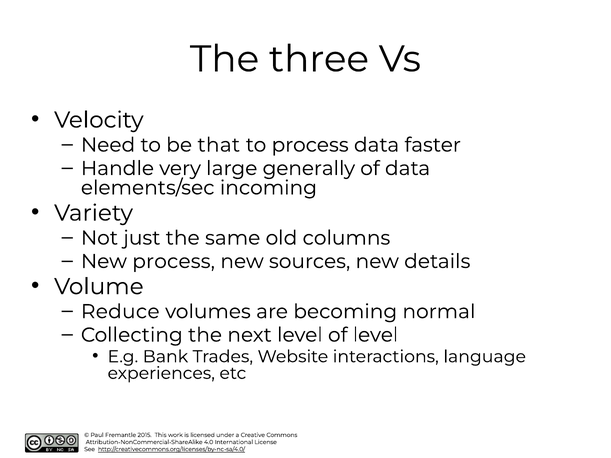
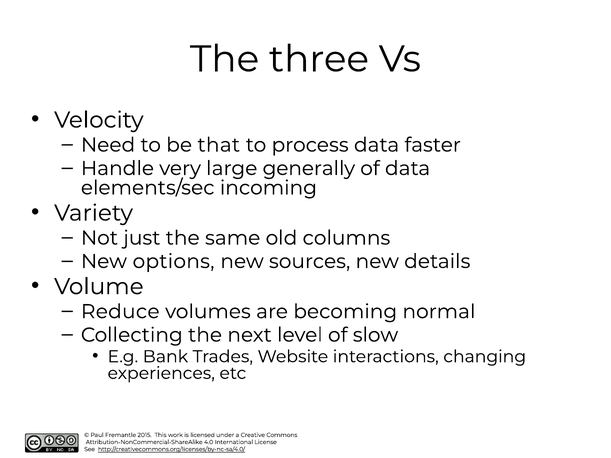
New process: process -> options
of level: level -> slow
language: language -> changing
